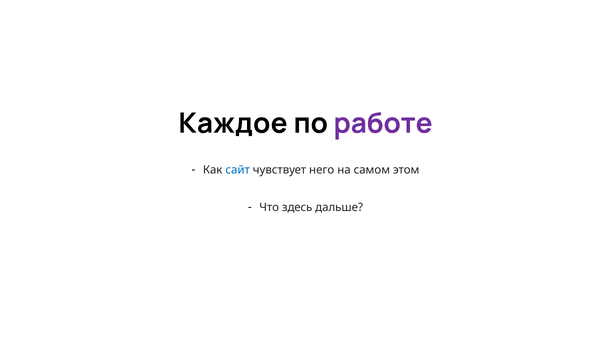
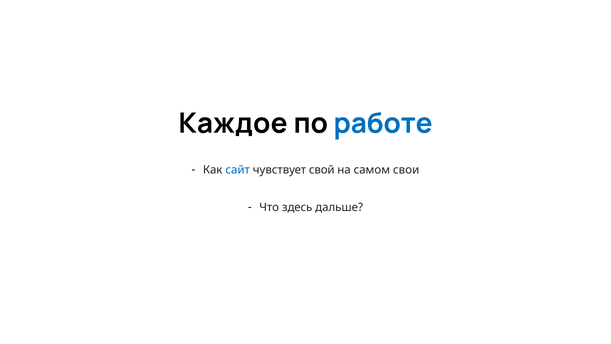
работе colour: purple -> blue
него: него -> свой
этом: этом -> свои
